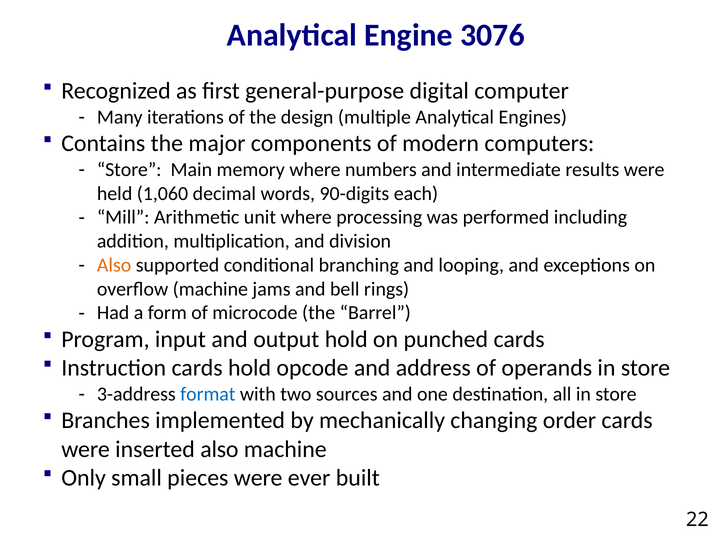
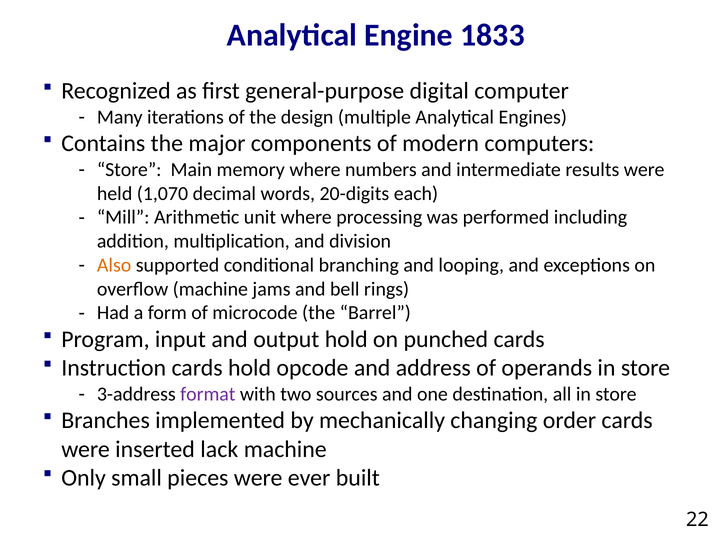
3076: 3076 -> 1833
1,060: 1,060 -> 1,070
90-digits: 90-digits -> 20-digits
format colour: blue -> purple
inserted also: also -> lack
